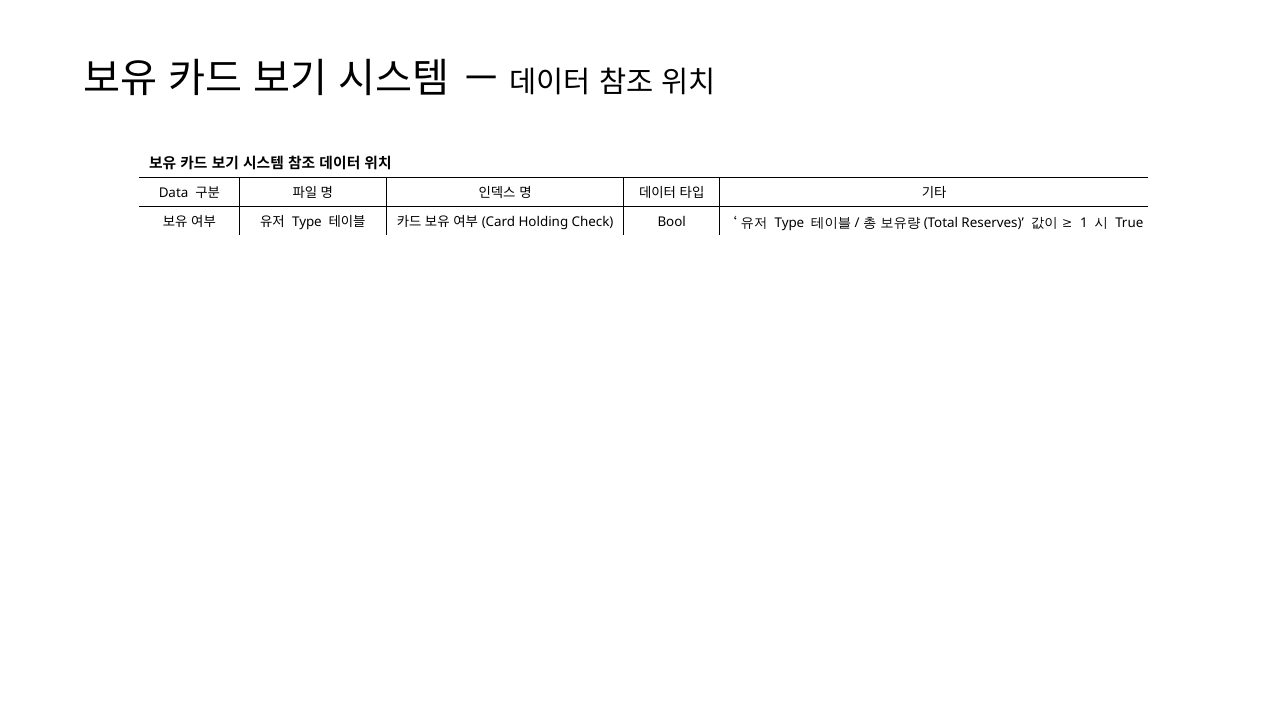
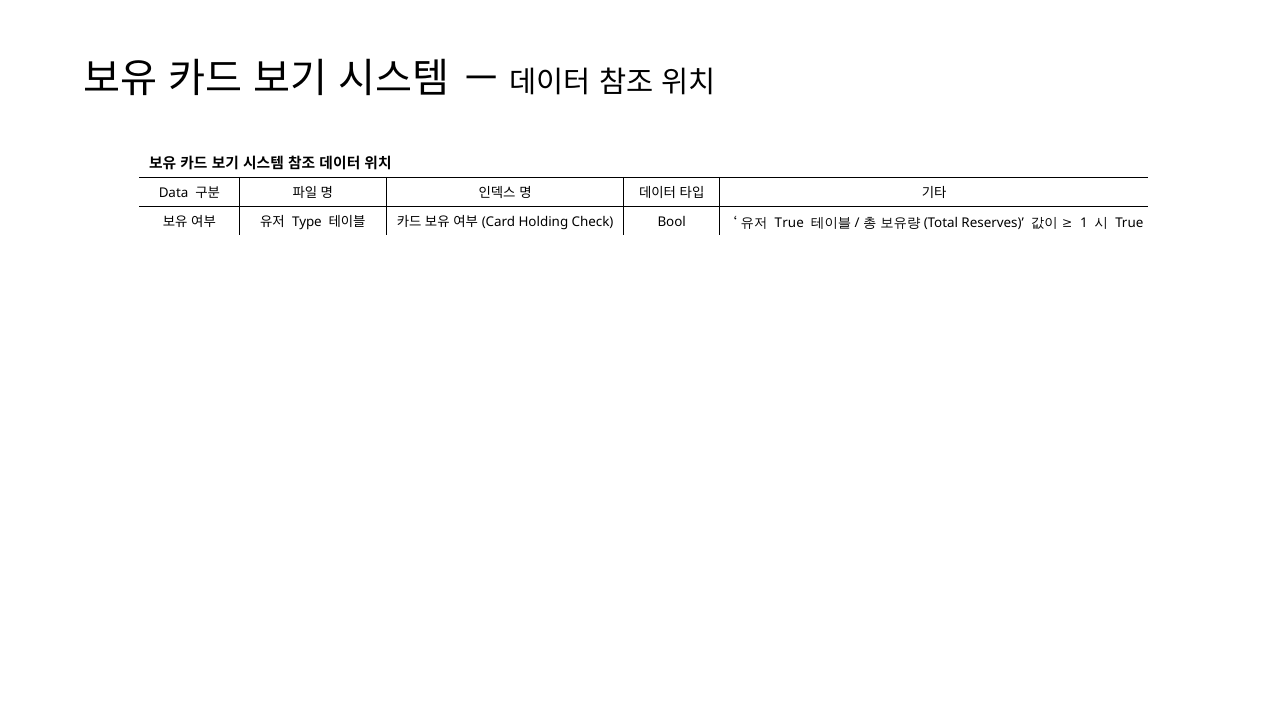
Type at (789, 223): Type -> True
